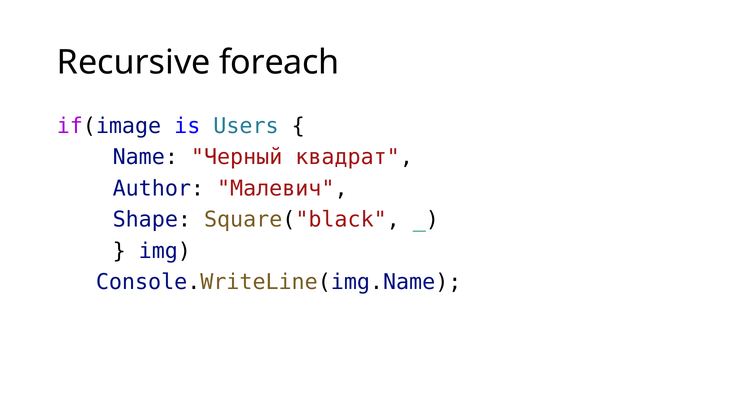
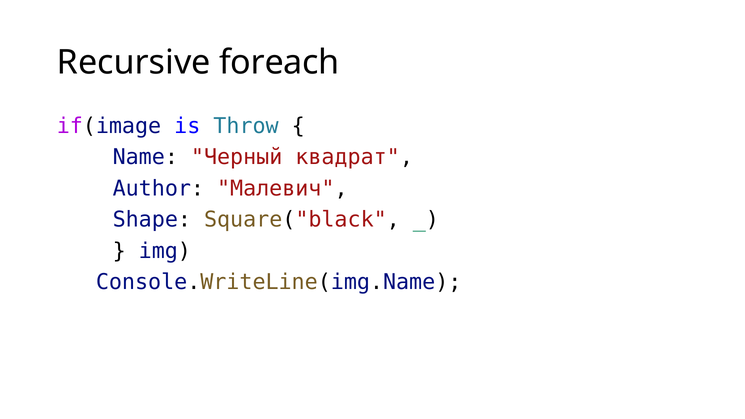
Users: Users -> Throw
